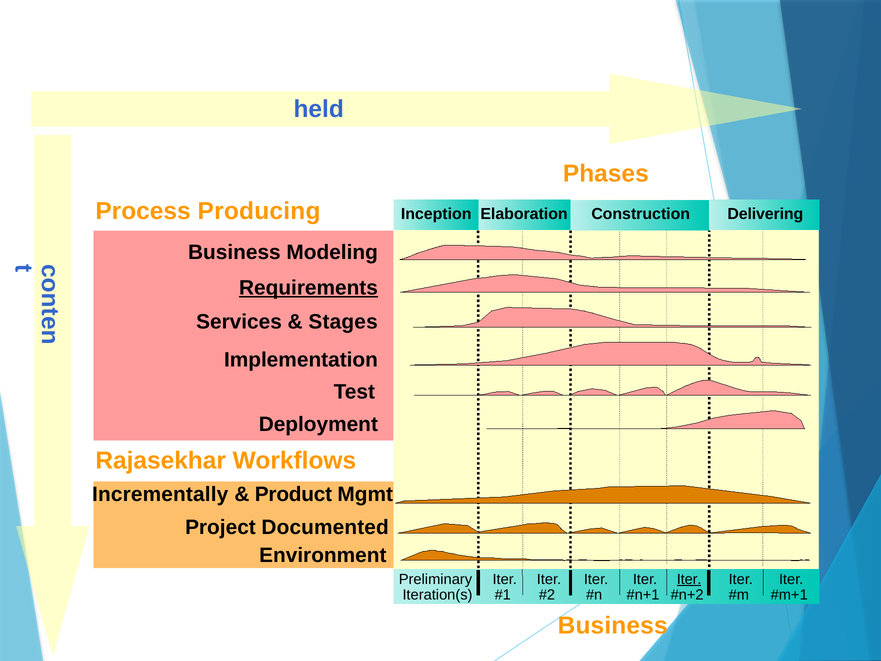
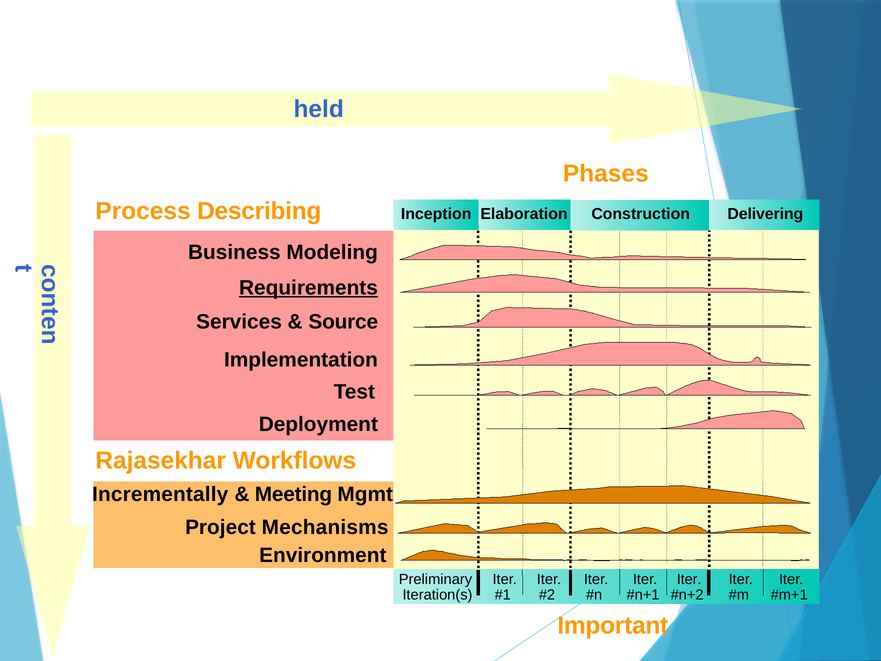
Producing: Producing -> Describing
Stages: Stages -> Source
Product: Product -> Meeting
Documented: Documented -> Mechanisms
Iter at (689, 579) underline: present -> none
Business at (613, 625): Business -> Important
